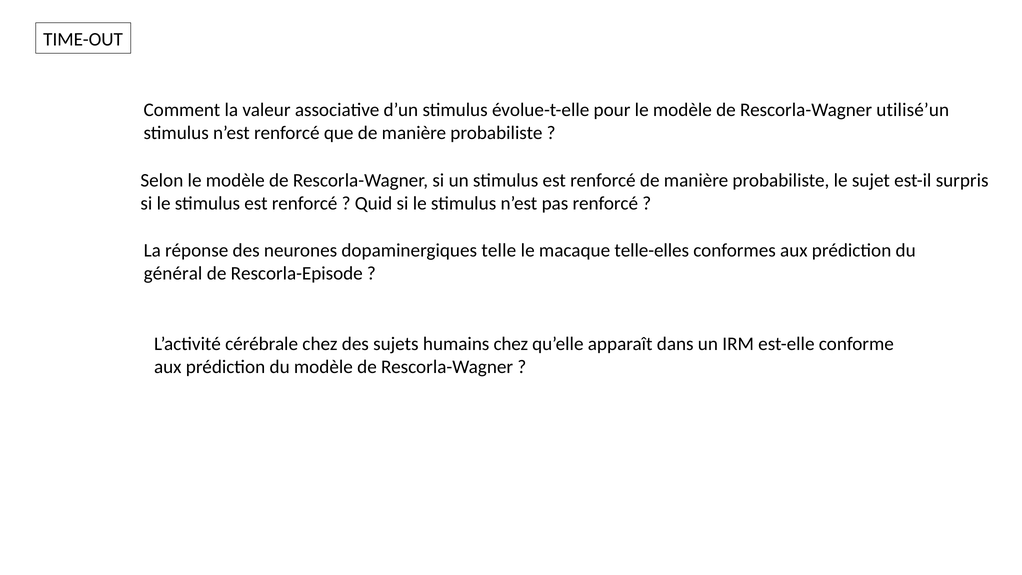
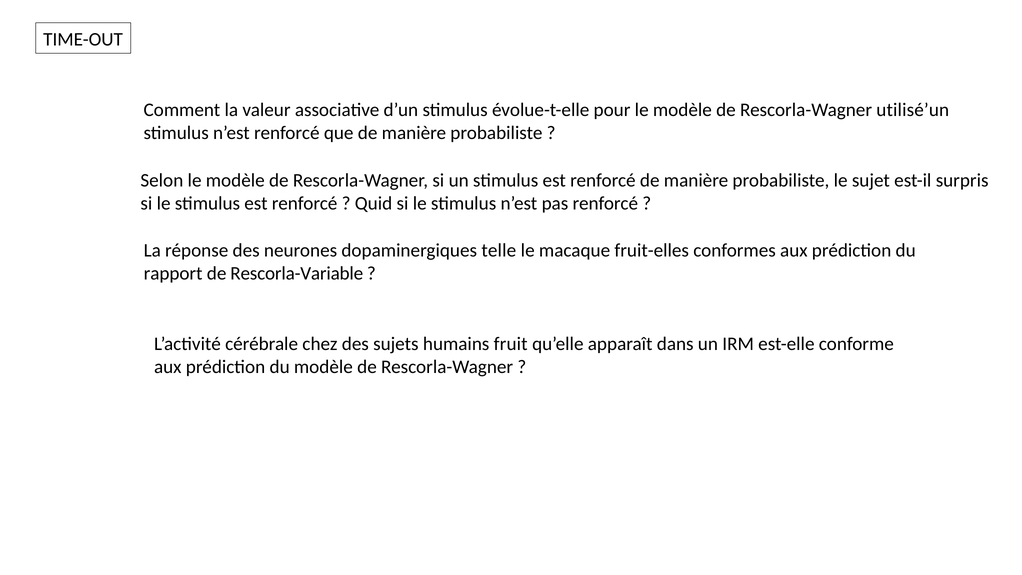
telle-elles: telle-elles -> fruit-elles
général: général -> rapport
Rescorla-Episode: Rescorla-Episode -> Rescorla-Variable
humains chez: chez -> fruit
